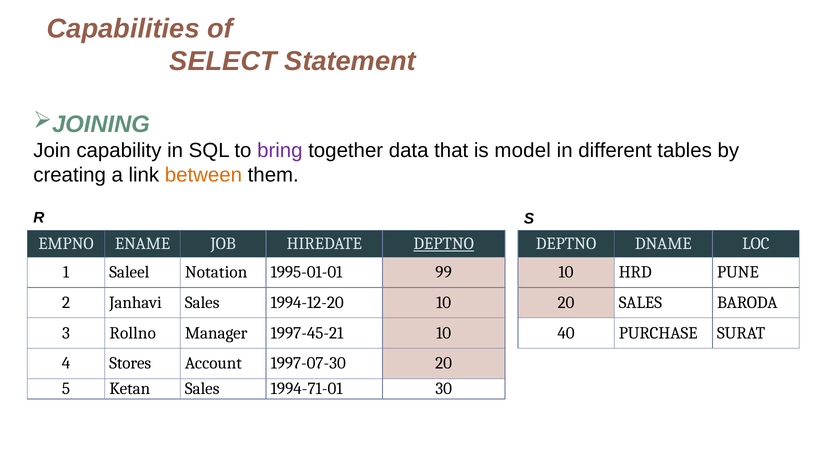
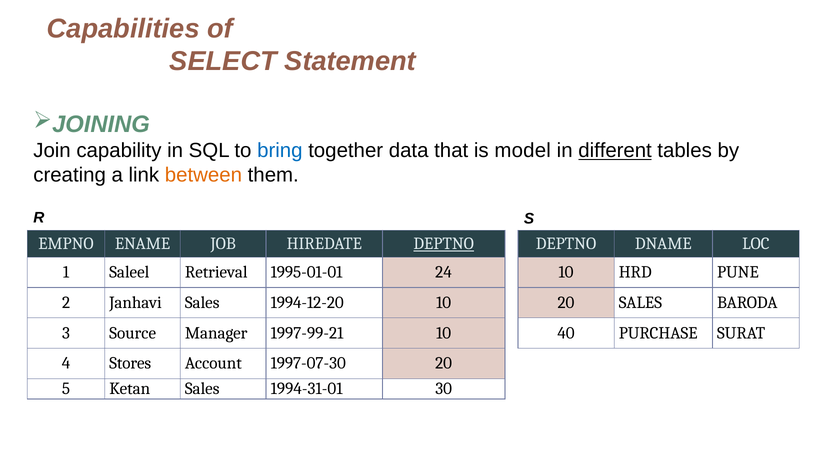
bring colour: purple -> blue
different underline: none -> present
Notation: Notation -> Retrieval
99: 99 -> 24
Rollno: Rollno -> Source
1997-45-21: 1997-45-21 -> 1997-99-21
1994-71-01: 1994-71-01 -> 1994-31-01
